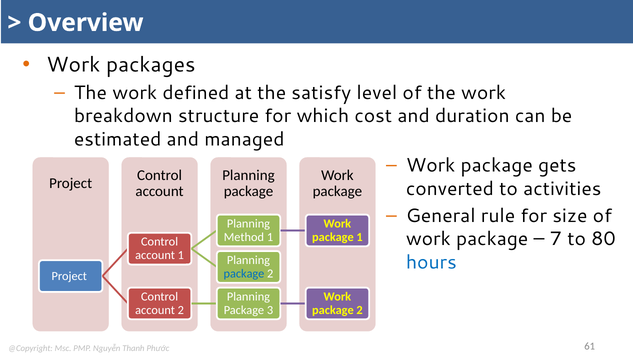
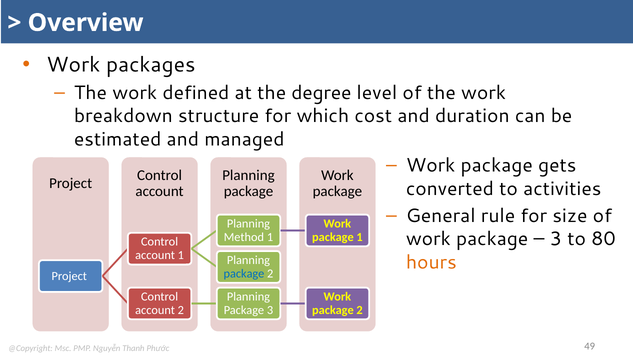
satisfy: satisfy -> degree
7 at (556, 239): 7 -> 3
hours colour: blue -> orange
61: 61 -> 49
